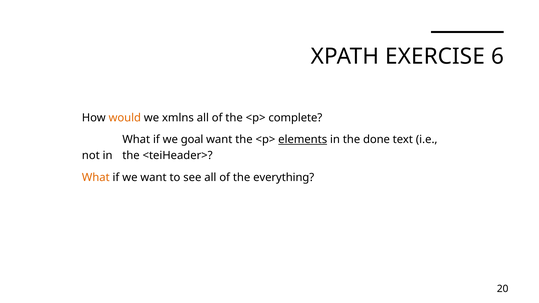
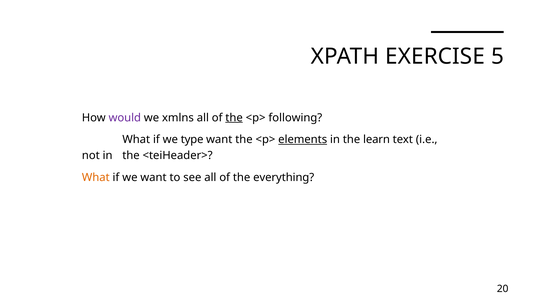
6: 6 -> 5
would colour: orange -> purple
the at (234, 118) underline: none -> present
complete: complete -> following
goal: goal -> type
done: done -> learn
